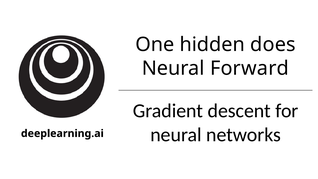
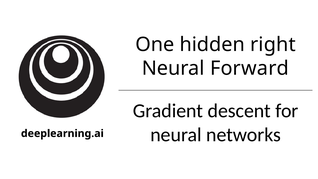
does: does -> right
